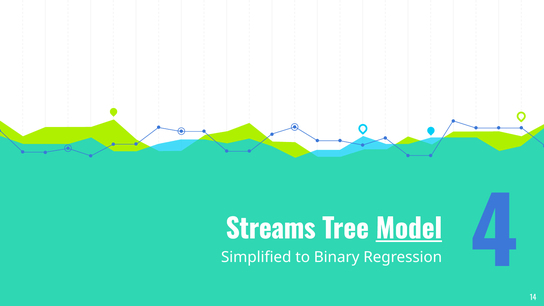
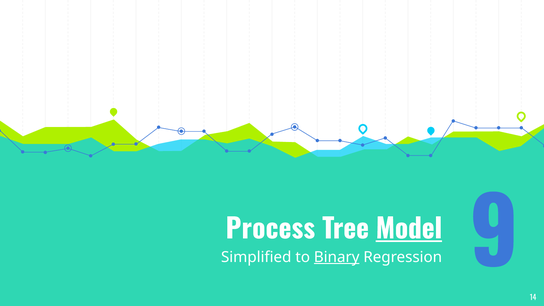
Streams: Streams -> Process
Binary underline: none -> present
4: 4 -> 9
